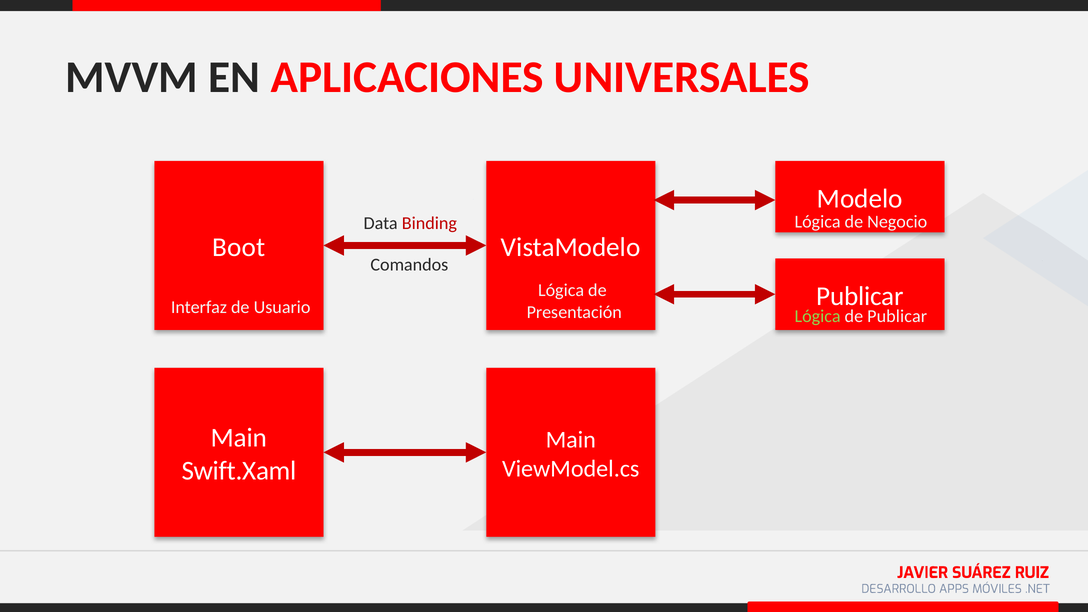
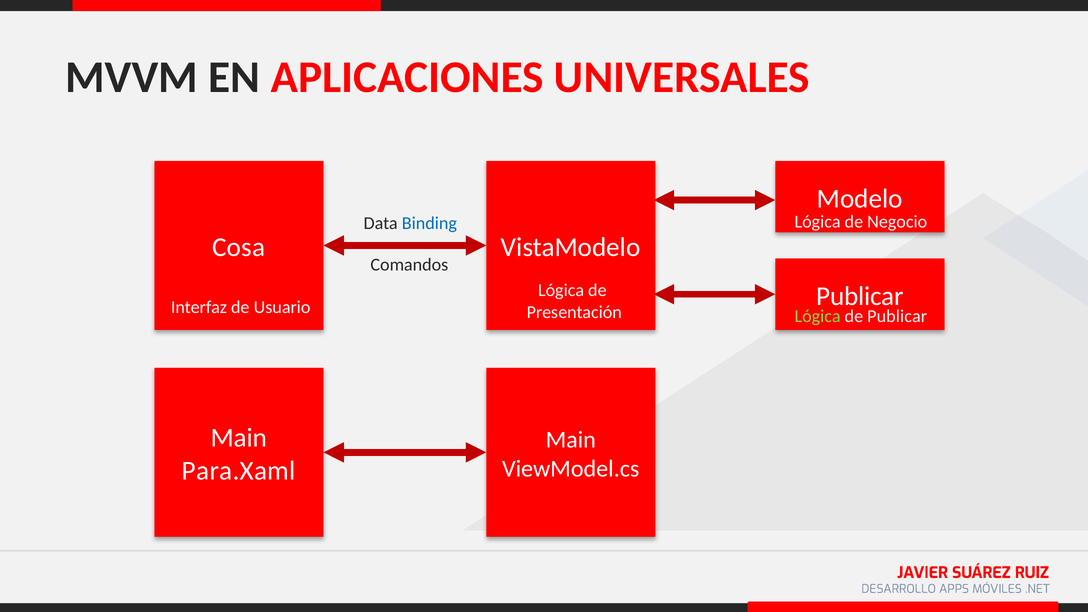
Binding colour: red -> blue
Boot: Boot -> Cosa
Swift.Xaml: Swift.Xaml -> Para.Xaml
